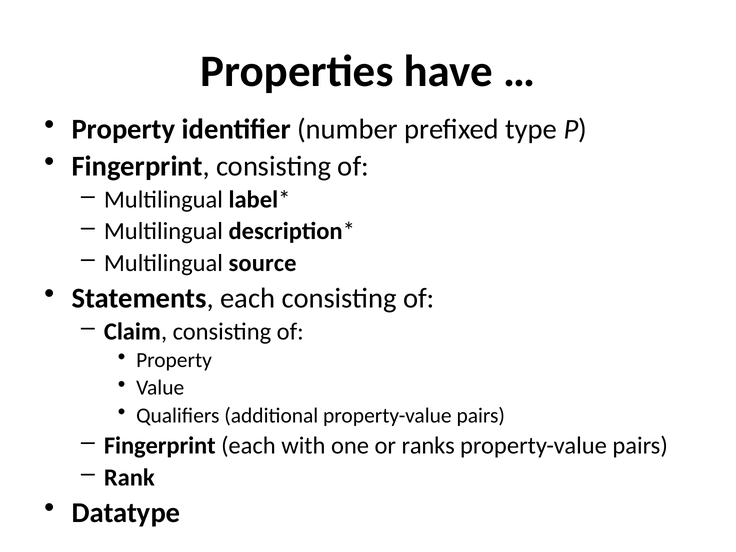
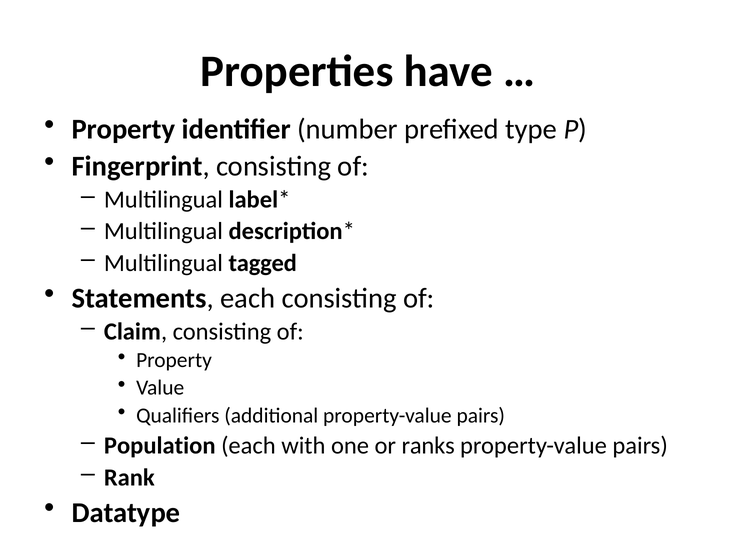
source: source -> tagged
Fingerprint at (160, 446): Fingerprint -> Population
